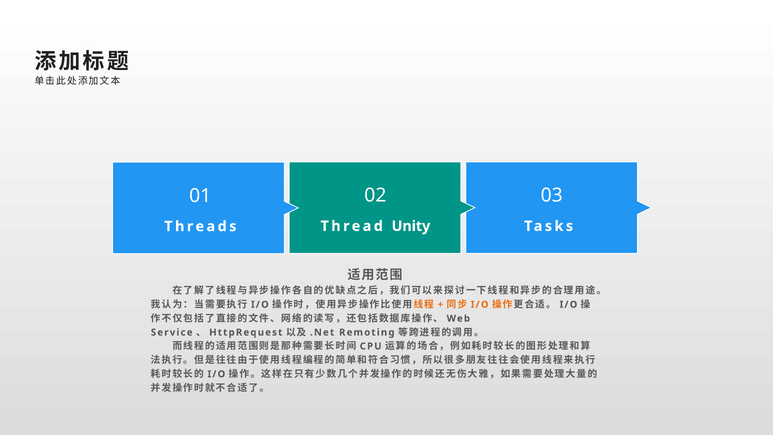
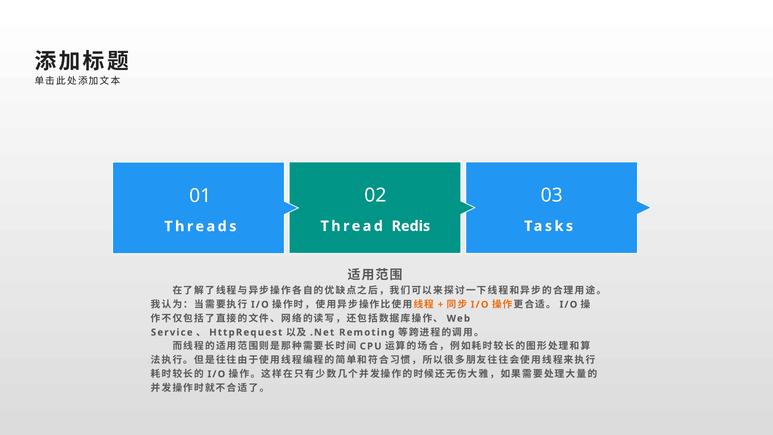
Unity: Unity -> Redis
